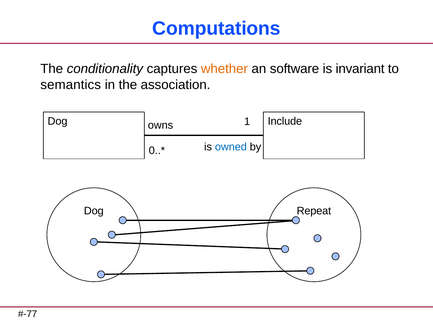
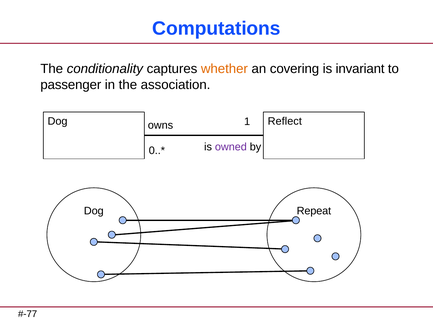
software: software -> covering
semantics: semantics -> passenger
Include: Include -> Reflect
owned colour: blue -> purple
